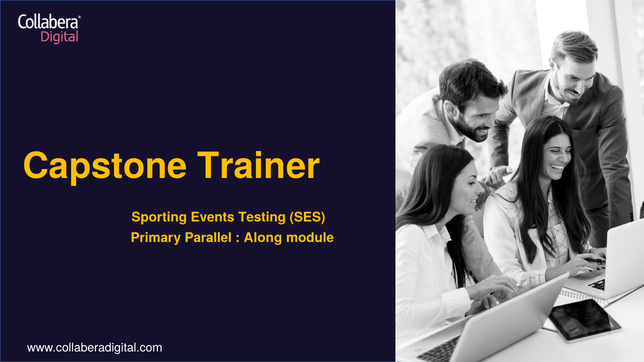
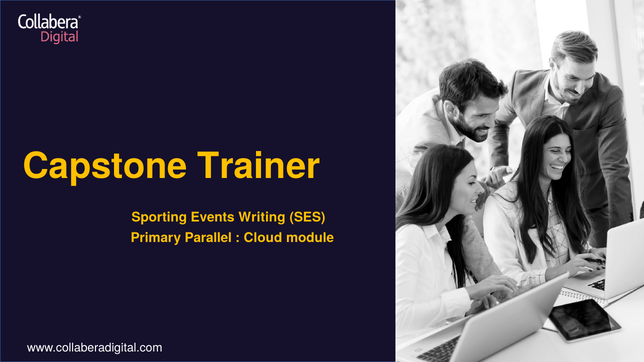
Testing: Testing -> Writing
Along: Along -> Cloud
